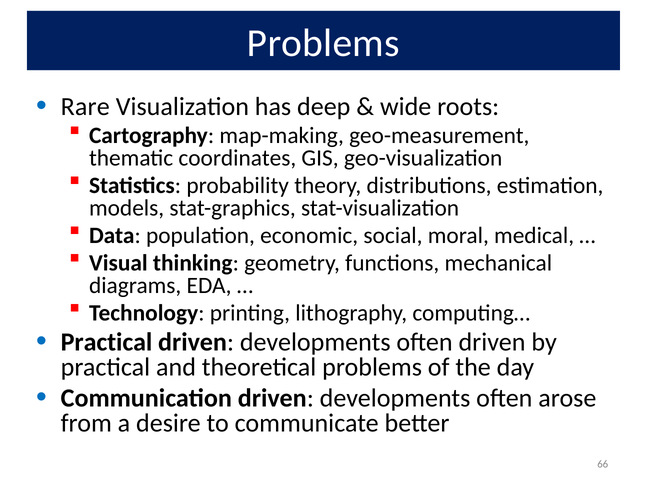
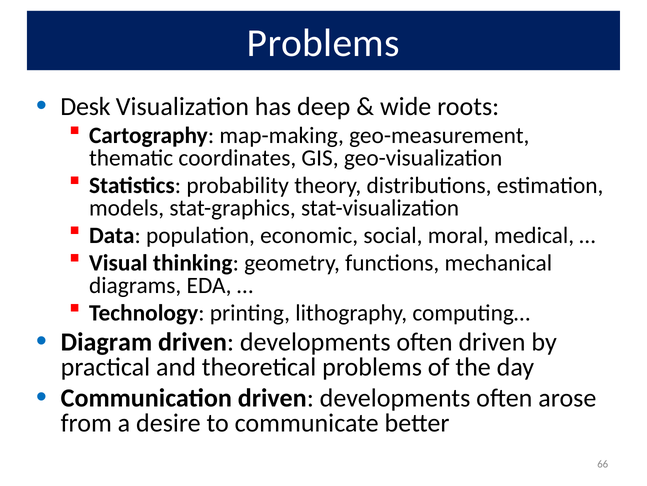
Rare: Rare -> Desk
Practical at (107, 342): Practical -> Diagram
